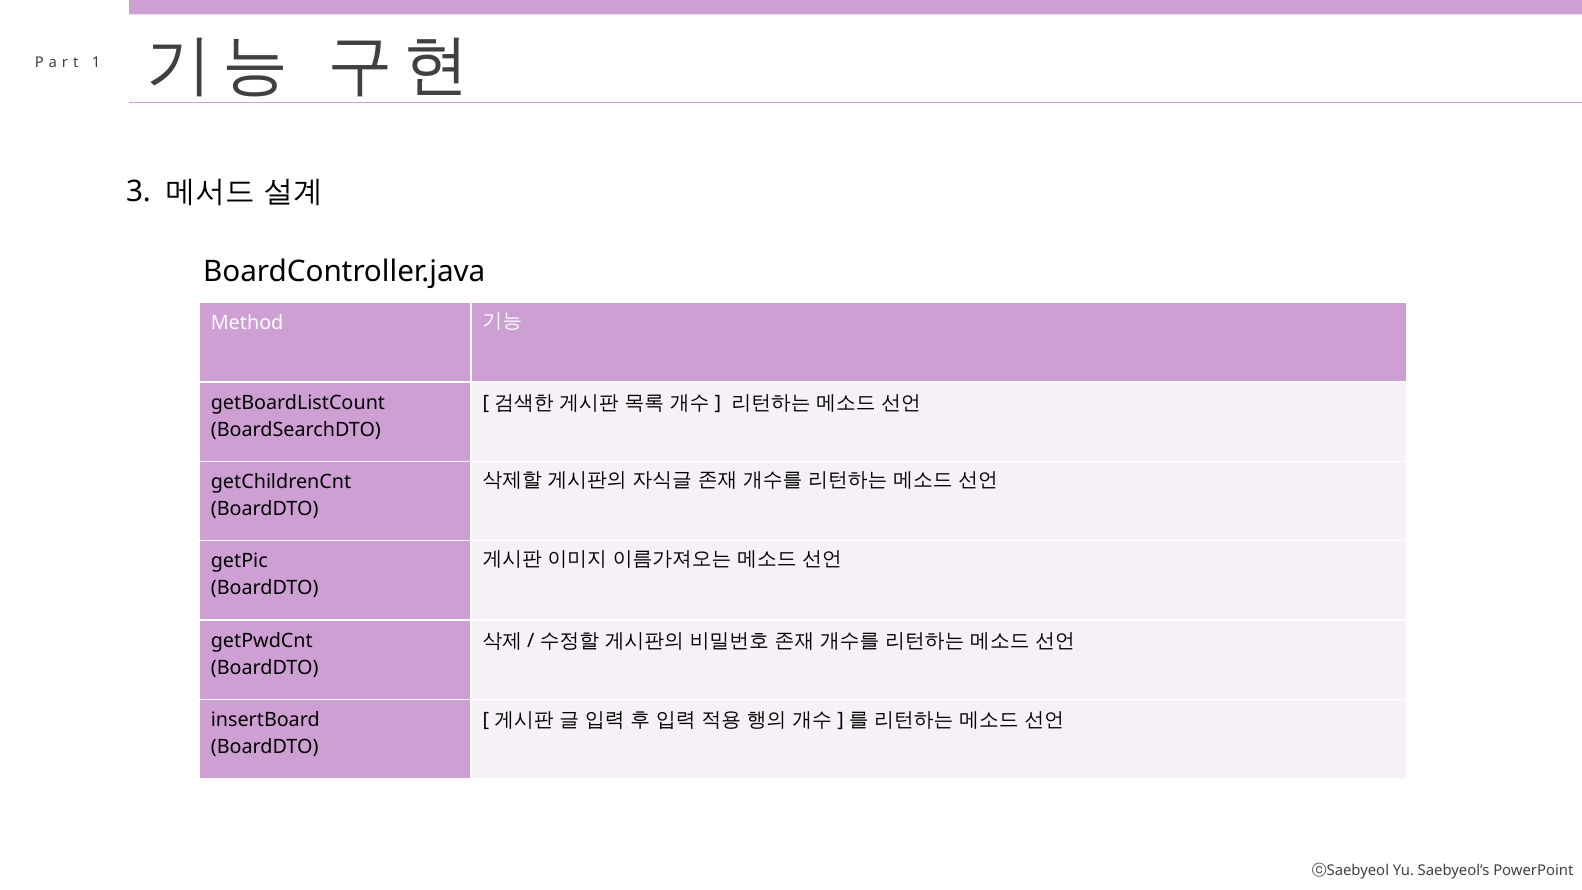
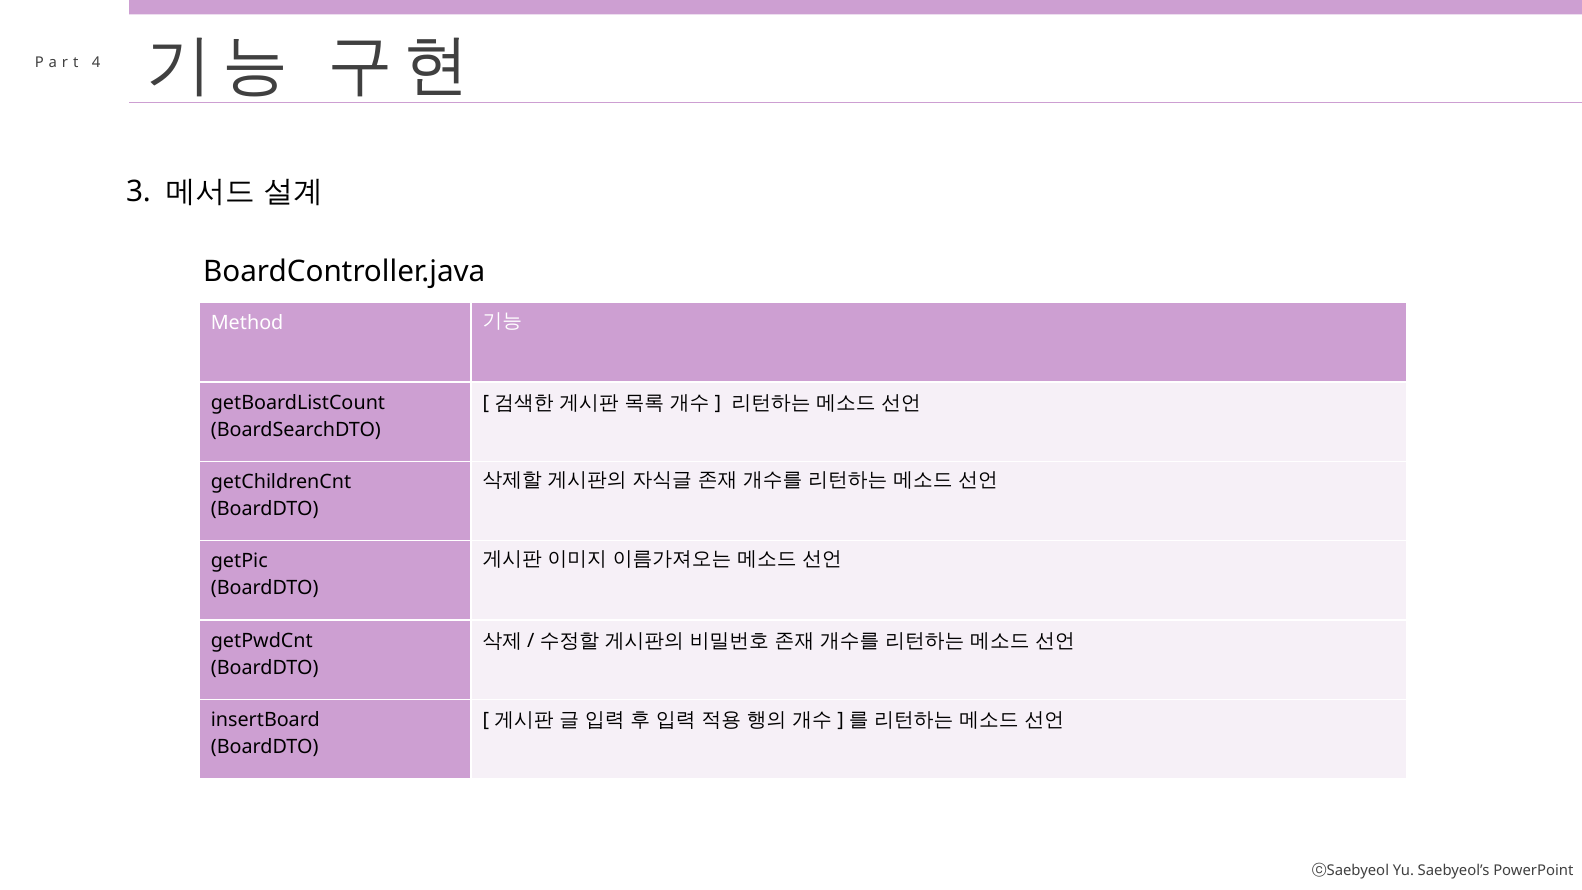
1: 1 -> 4
